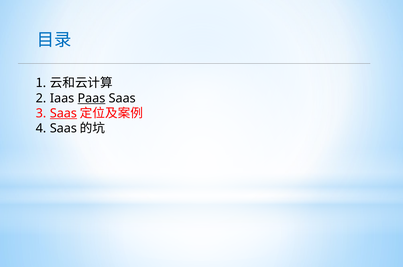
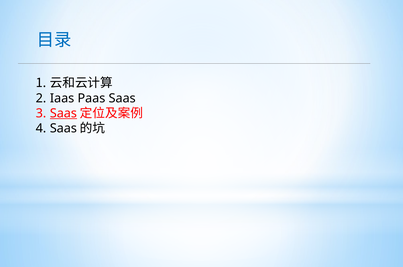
Paas underline: present -> none
